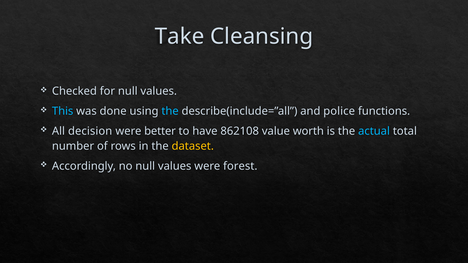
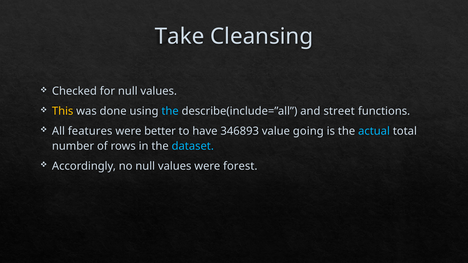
This colour: light blue -> yellow
police: police -> street
decision: decision -> features
862108: 862108 -> 346893
worth: worth -> going
dataset colour: yellow -> light blue
